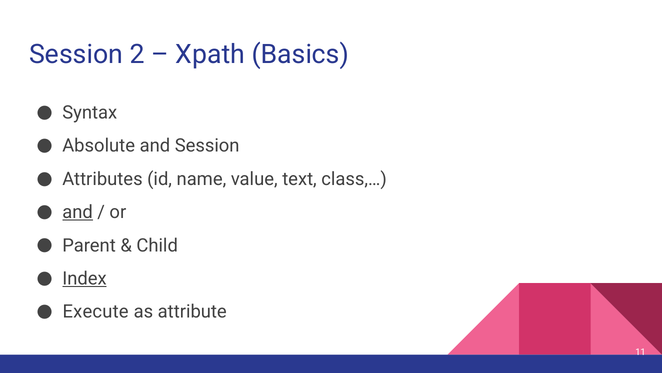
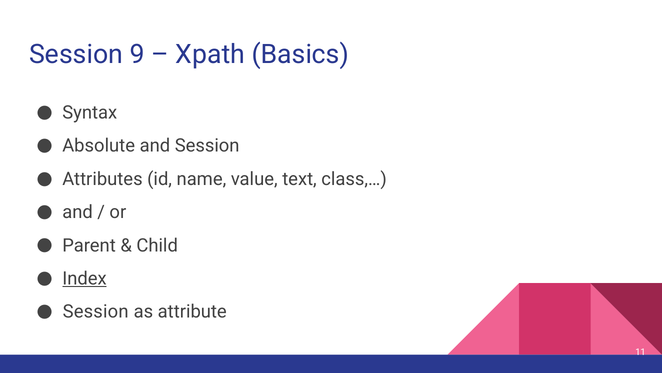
2: 2 -> 9
and at (78, 212) underline: present -> none
Execute at (96, 311): Execute -> Session
